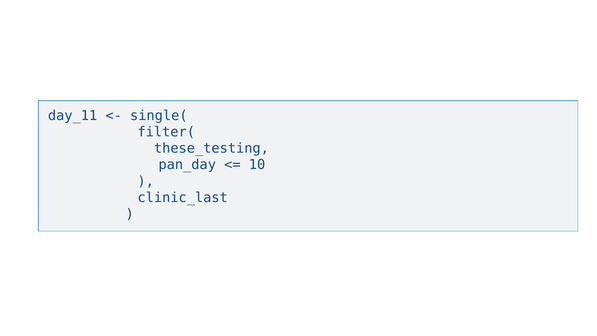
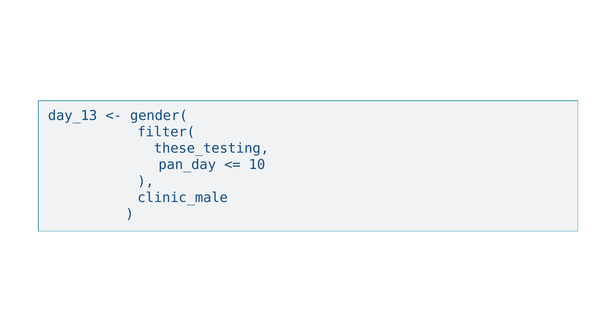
day_11: day_11 -> day_13
single(: single( -> gender(
clinic_last: clinic_last -> clinic_male
